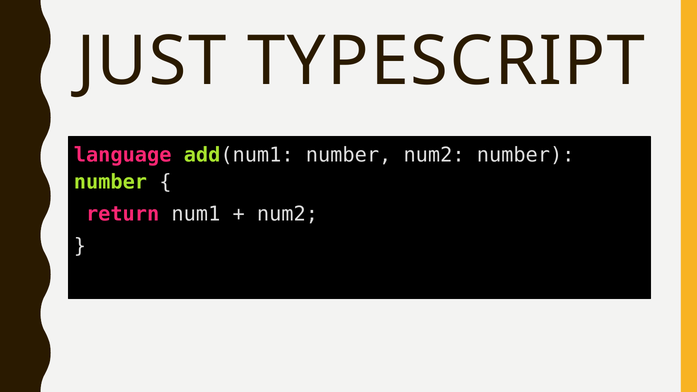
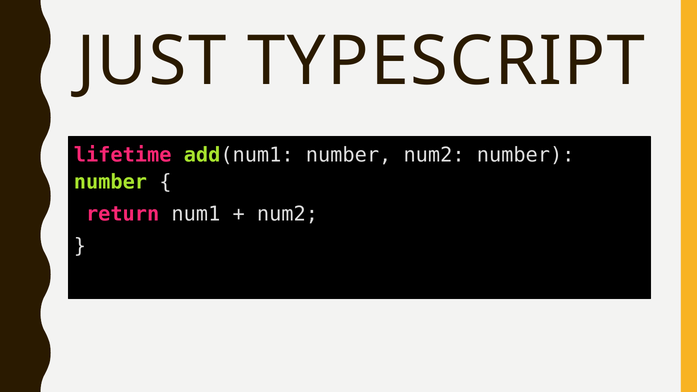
language: language -> lifetime
